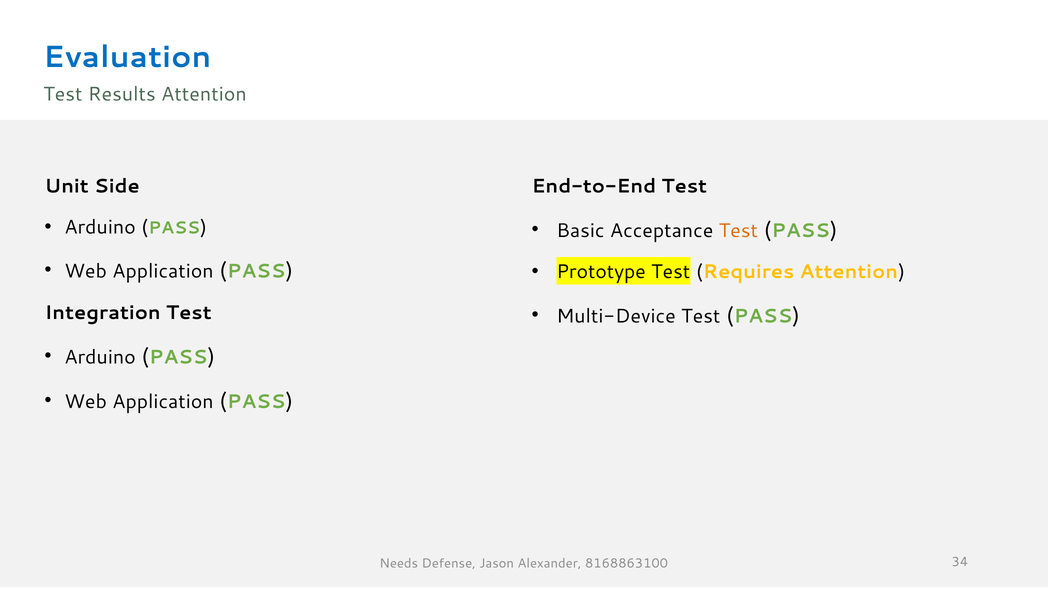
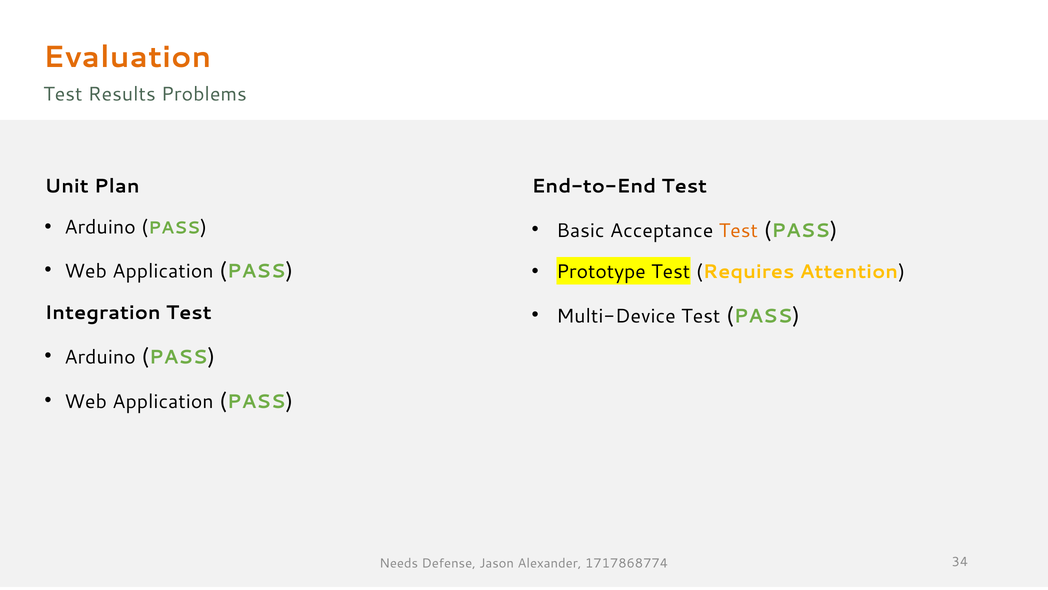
Evaluation colour: blue -> orange
Results Attention: Attention -> Problems
Side: Side -> Plan
8168863100: 8168863100 -> 1717868774
